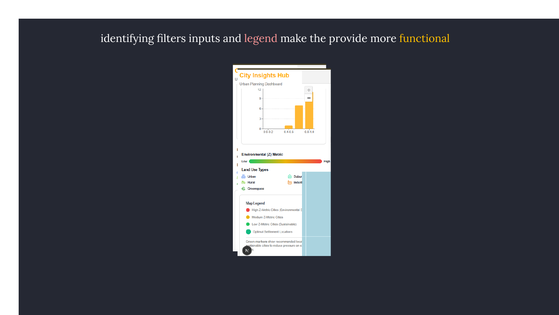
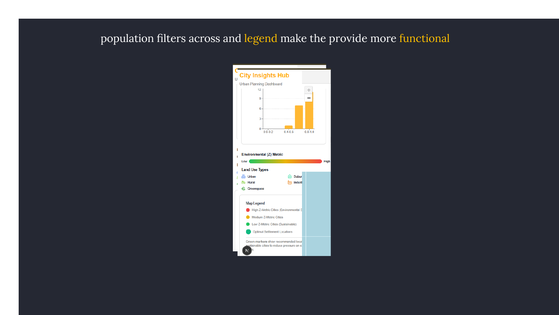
identifying: identifying -> population
inputs: inputs -> across
legend colour: pink -> yellow
